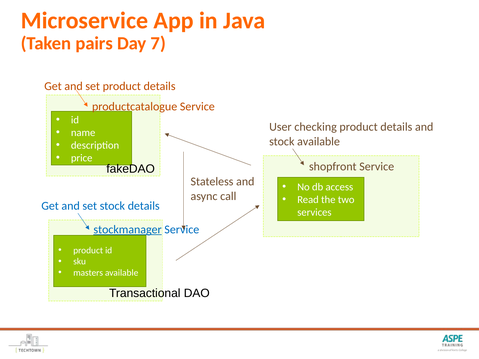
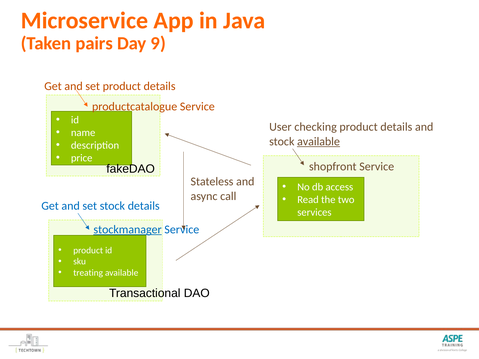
7: 7 -> 9
available at (319, 142) underline: none -> present
masters: masters -> treating
